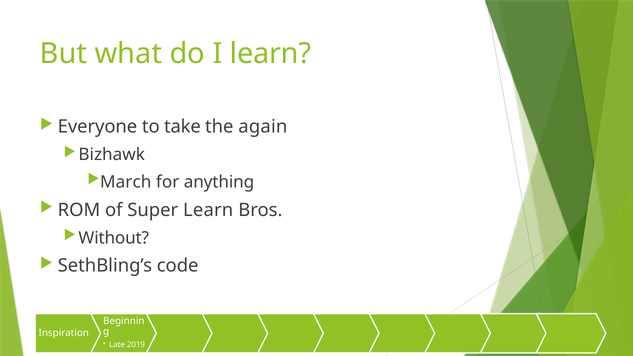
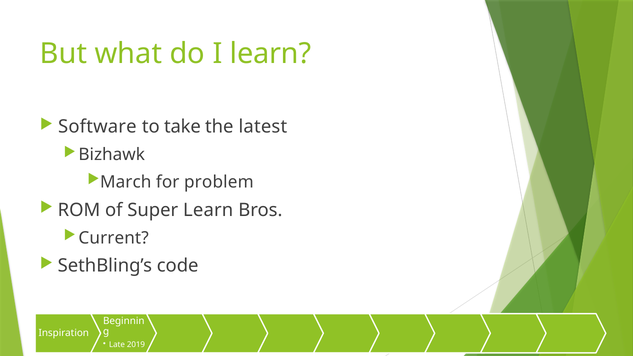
Everyone: Everyone -> Software
again: again -> latest
anything: anything -> problem
Without: Without -> Current
